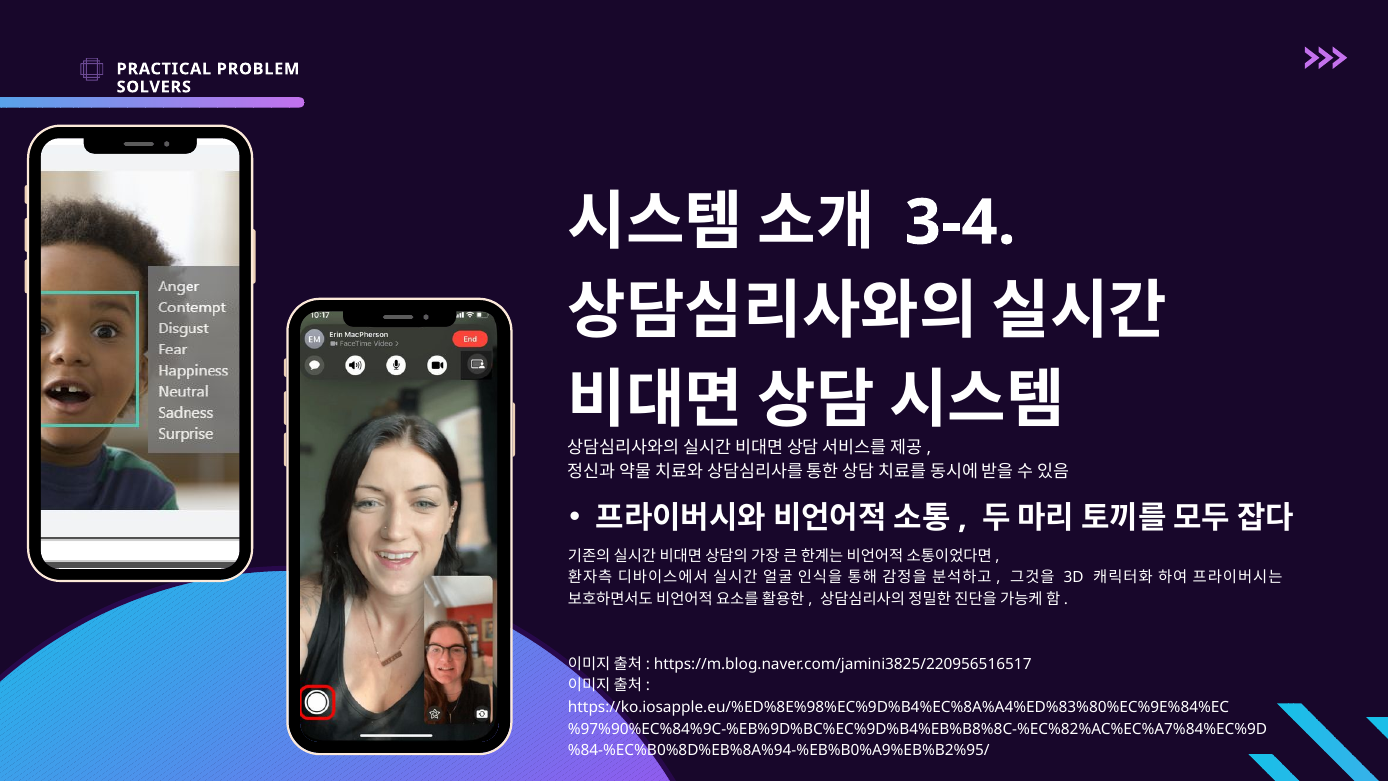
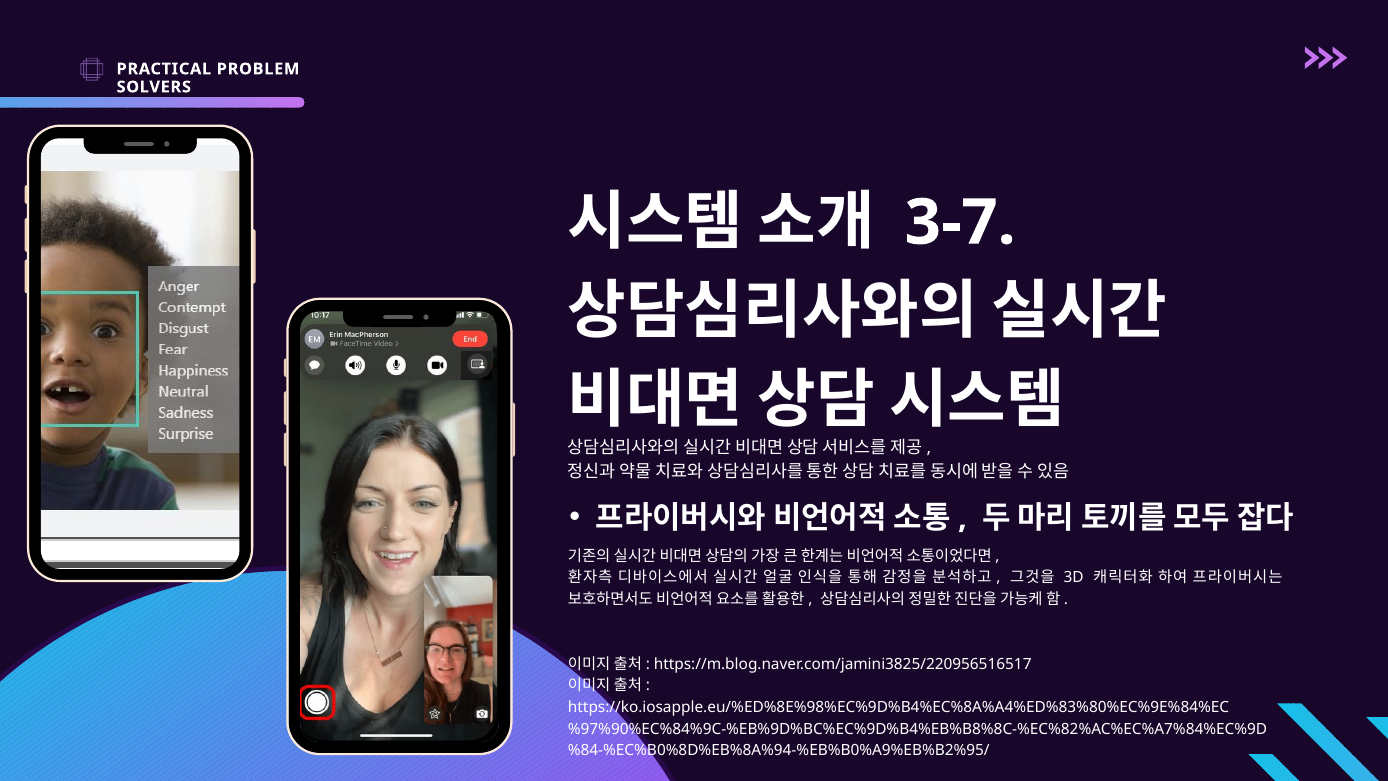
3-4: 3-4 -> 3-7
